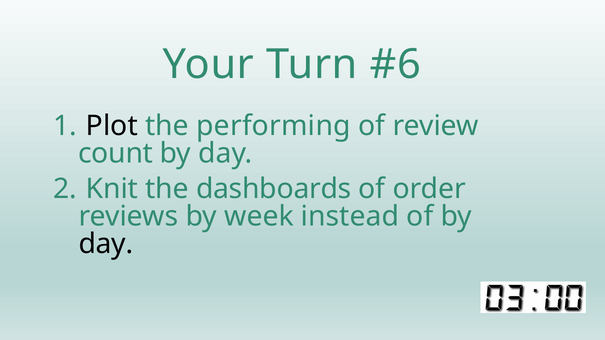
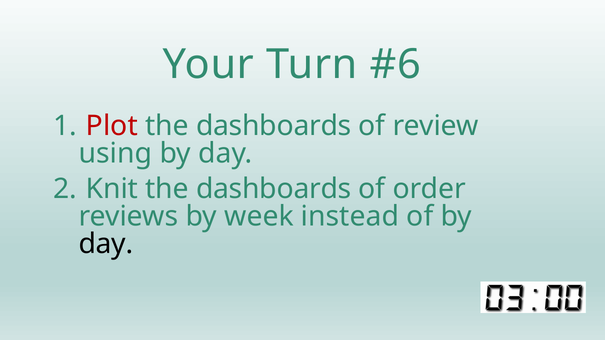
Plot colour: black -> red
performing at (273, 126): performing -> dashboards
count: count -> using
